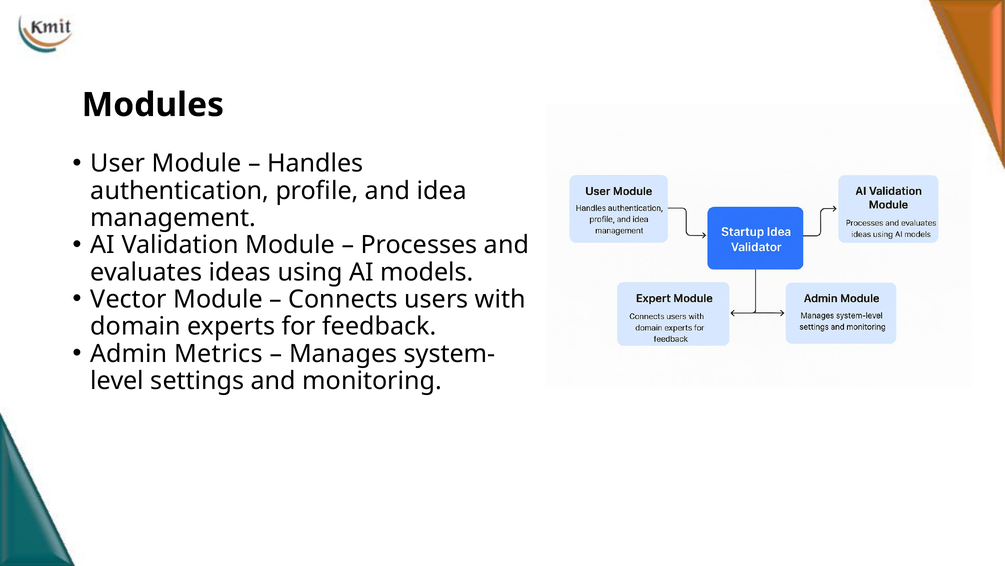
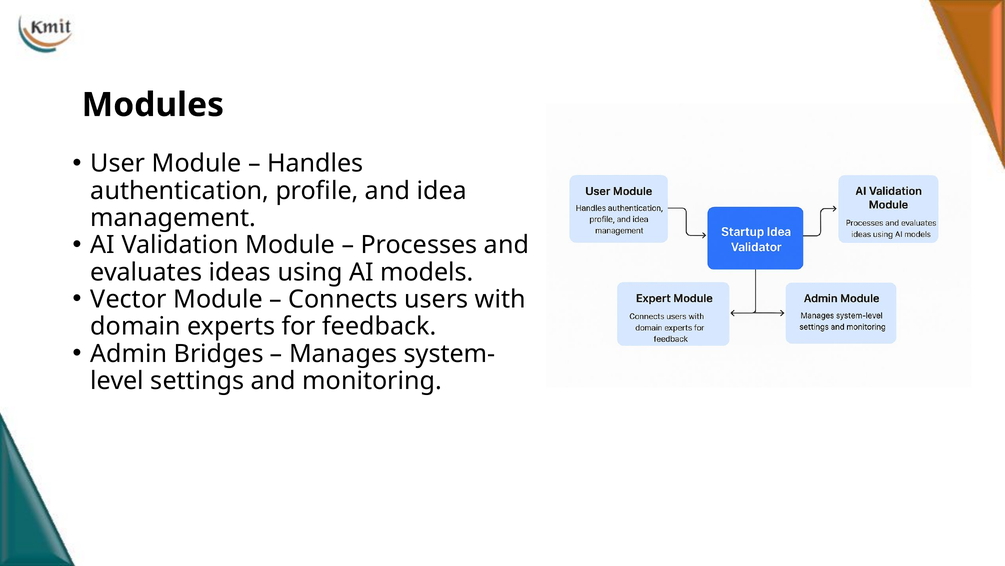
Metrics: Metrics -> Bridges
